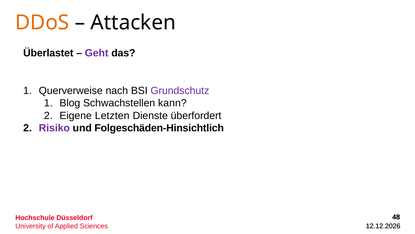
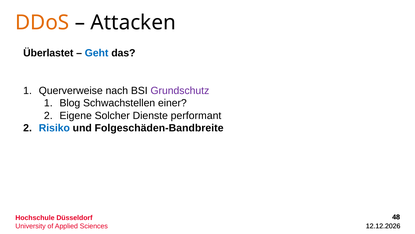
Geht colour: purple -> blue
kann: kann -> einer
Letzten: Letzten -> Solcher
überfordert: überfordert -> performant
Risiko colour: purple -> blue
Folgeschäden-Hinsichtlich: Folgeschäden-Hinsichtlich -> Folgeschäden-Bandbreite
